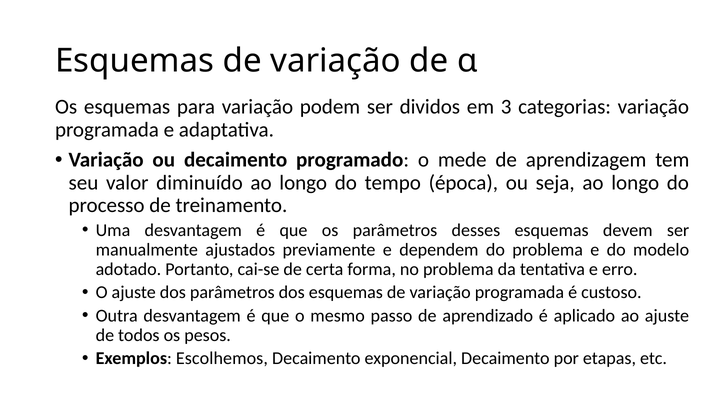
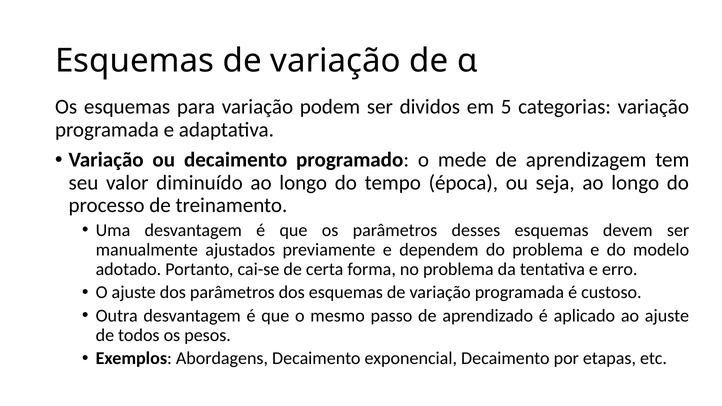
3: 3 -> 5
Escolhemos: Escolhemos -> Abordagens
